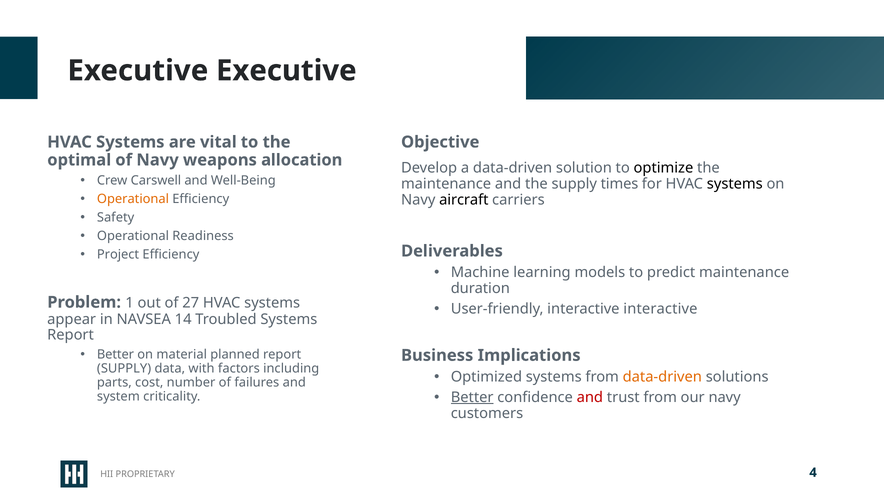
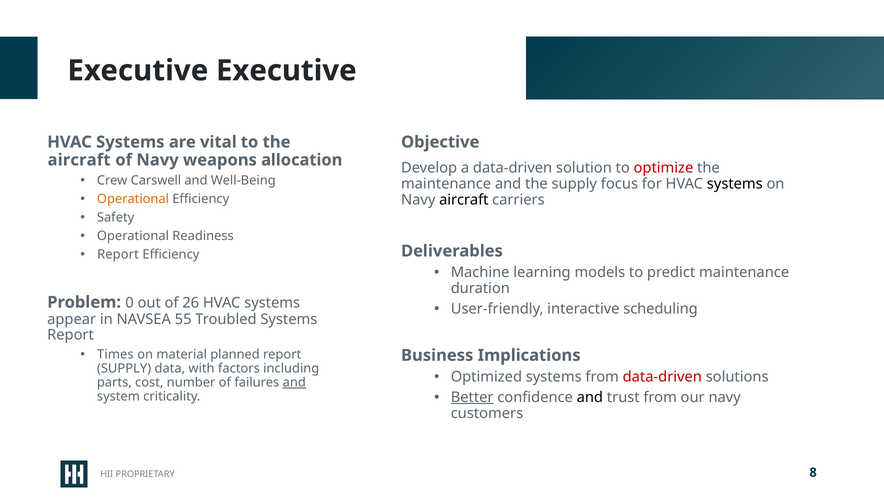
optimal at (79, 160): optimal -> aircraft
optimize colour: black -> red
times: times -> focus
Project at (118, 255): Project -> Report
1: 1 -> 0
27: 27 -> 26
interactive interactive: interactive -> scheduling
14: 14 -> 55
Better at (115, 355): Better -> Times
data-driven at (662, 377) colour: orange -> red
and at (294, 383) underline: none -> present
and at (590, 397) colour: red -> black
4: 4 -> 8
